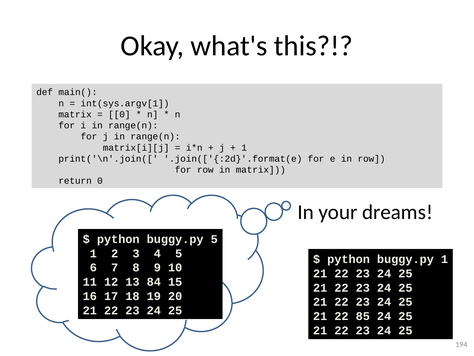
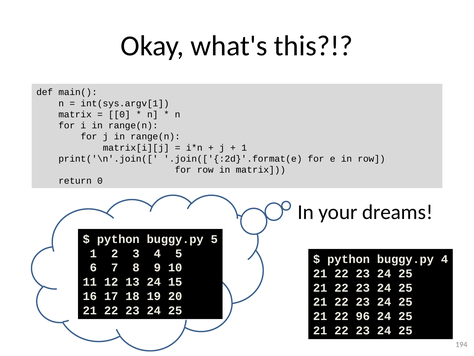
buggy.py 1: 1 -> 4
13 84: 84 -> 24
85: 85 -> 96
